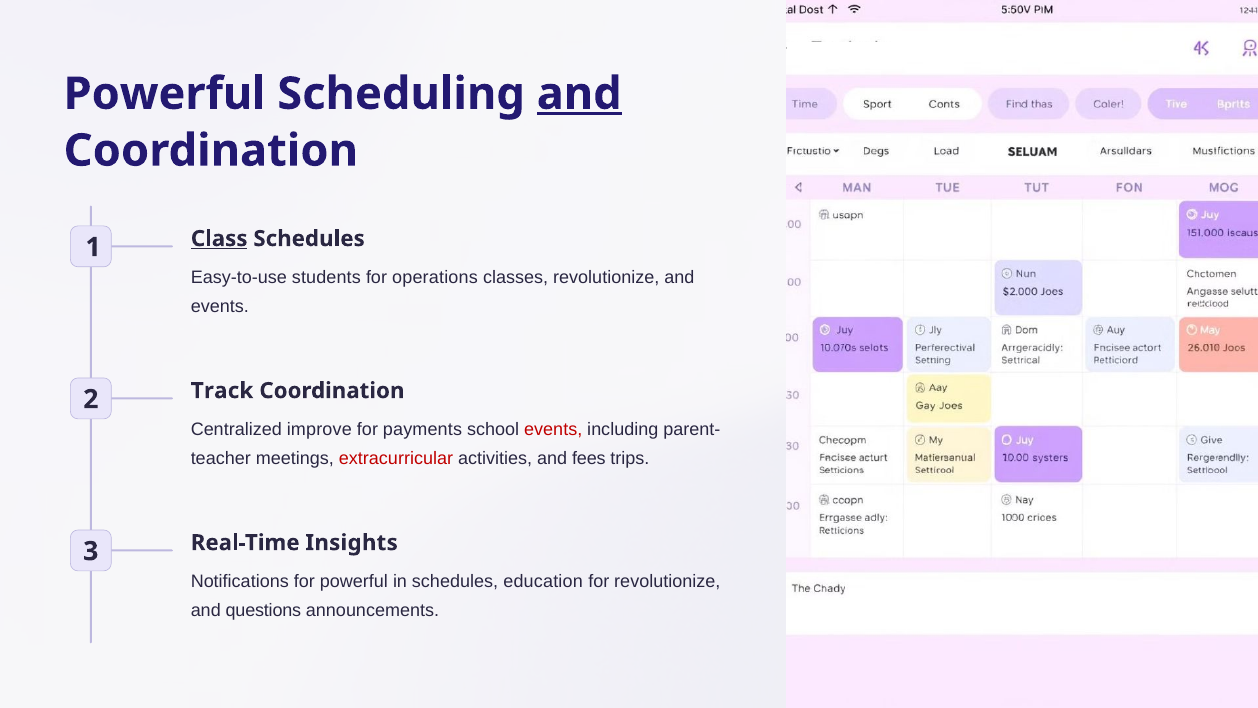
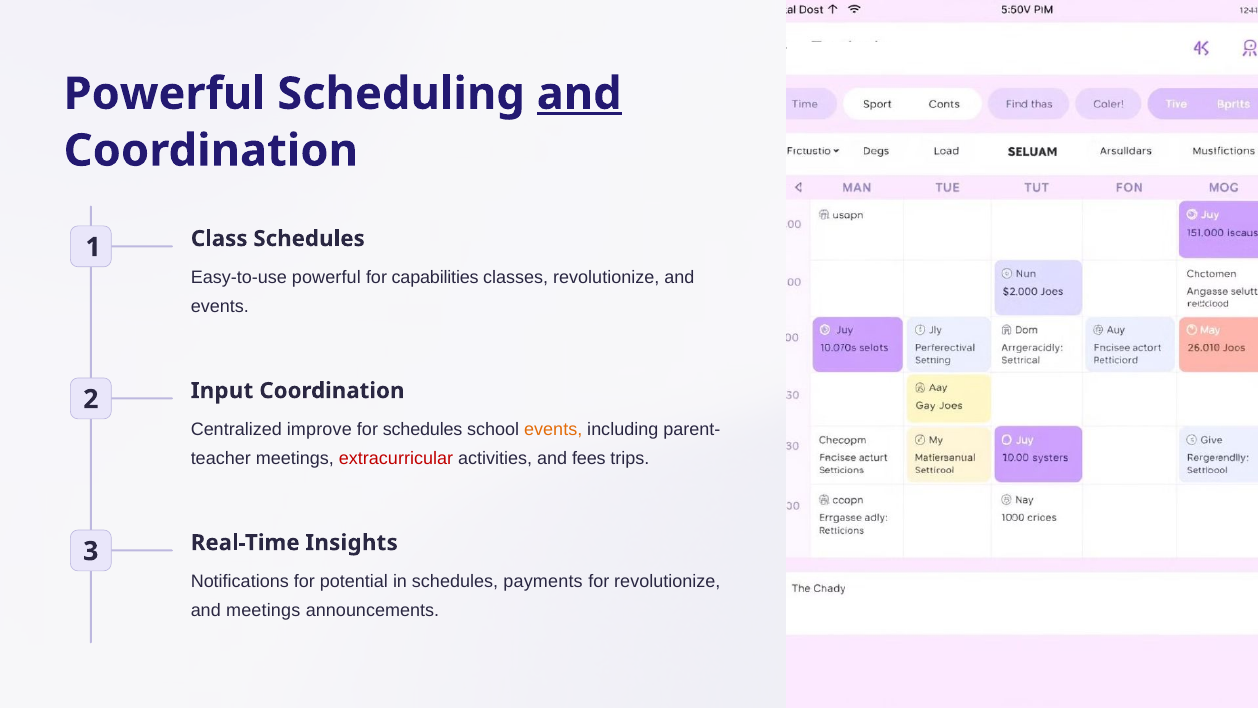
Class underline: present -> none
Easy-to-use students: students -> powerful
operations: operations -> capabilities
Track: Track -> Input
for payments: payments -> schedules
events at (553, 429) colour: red -> orange
for powerful: powerful -> potential
education: education -> payments
and questions: questions -> meetings
